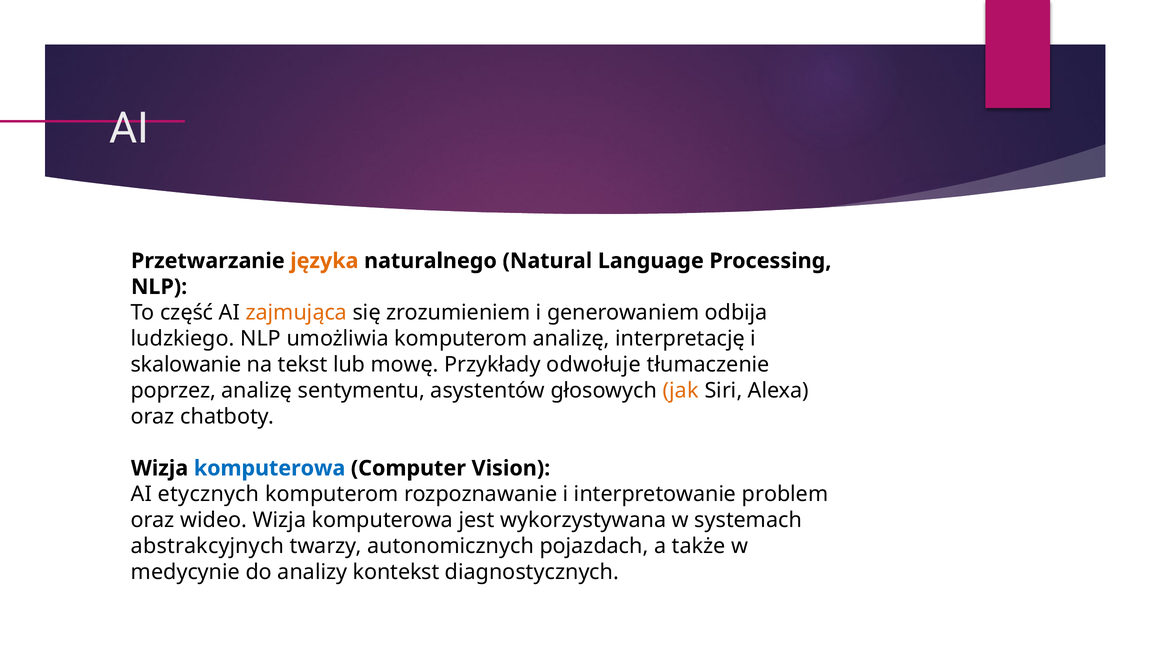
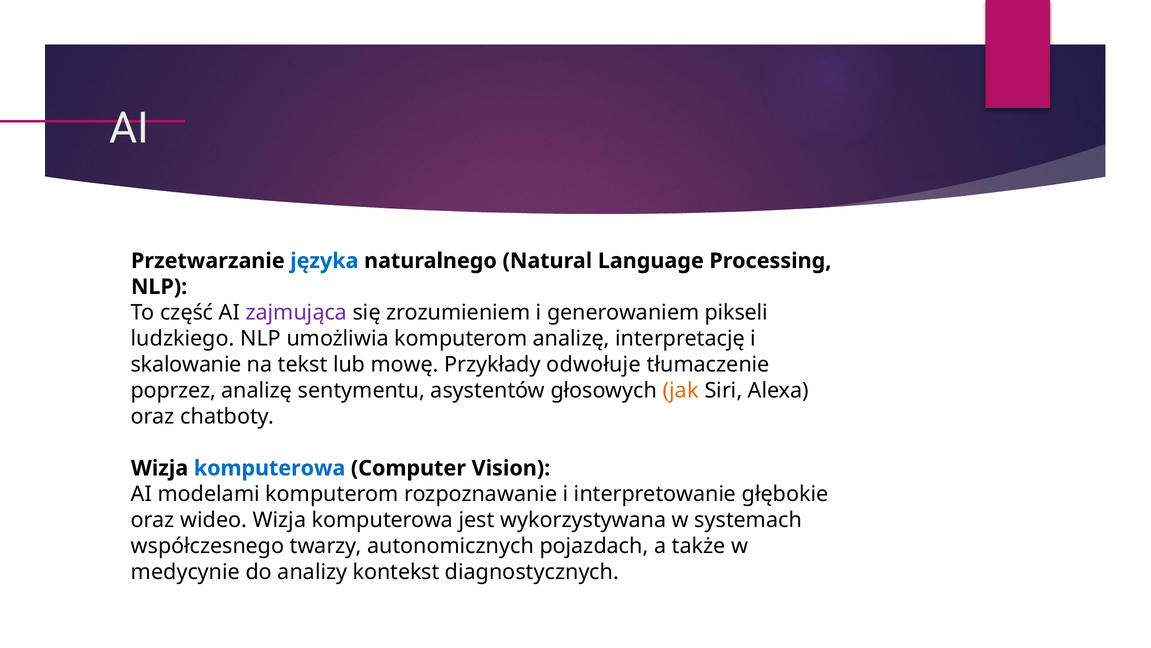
języka colour: orange -> blue
zajmująca colour: orange -> purple
odbija: odbija -> pikseli
etycznych: etycznych -> modelami
problem: problem -> głębokie
abstrakcyjnych: abstrakcyjnych -> współczesnego
